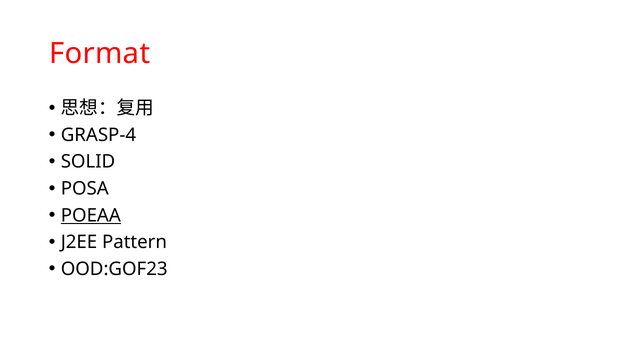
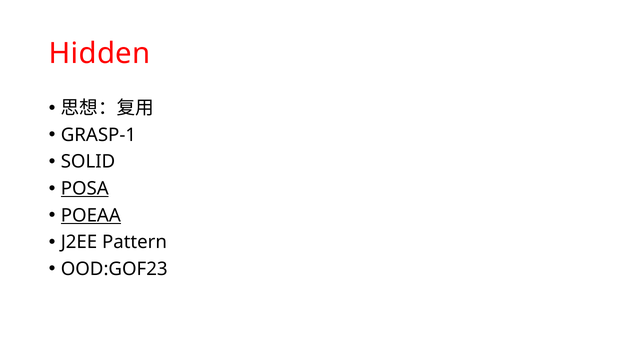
Format: Format -> Hidden
GRASP-4: GRASP-4 -> GRASP-1
POSA underline: none -> present
